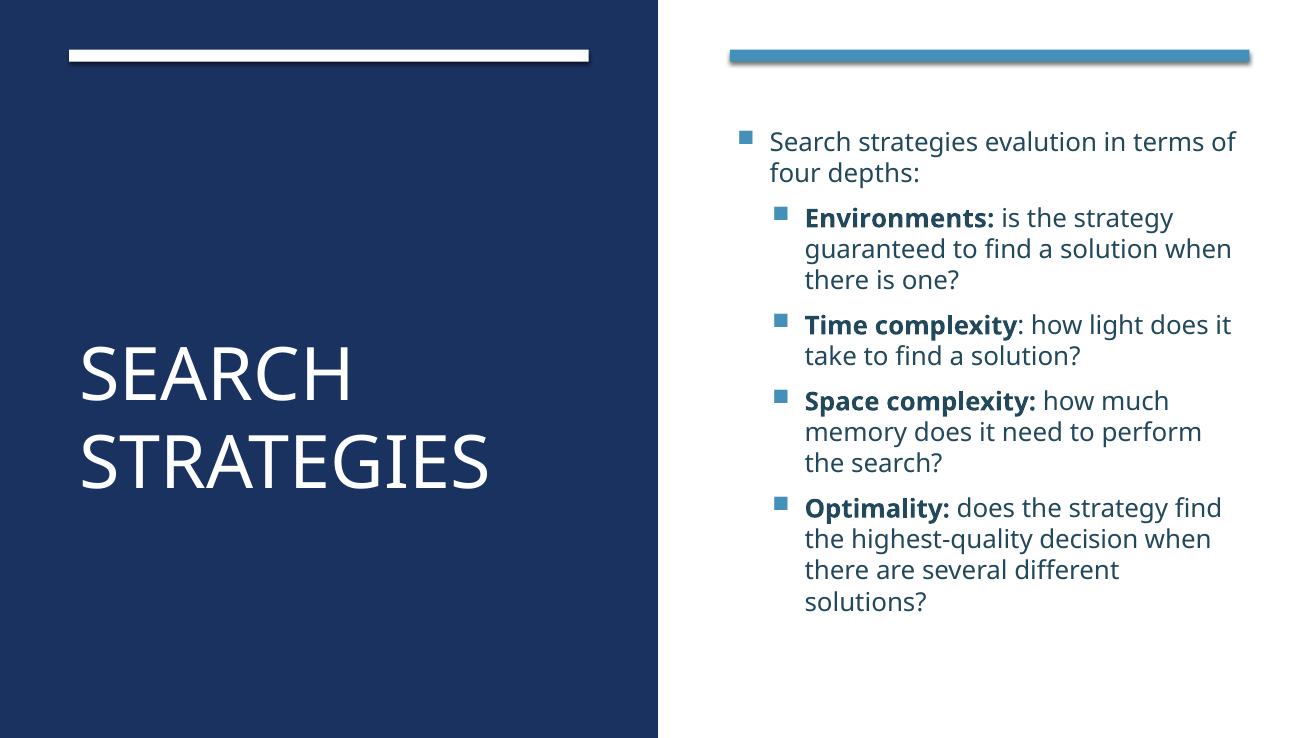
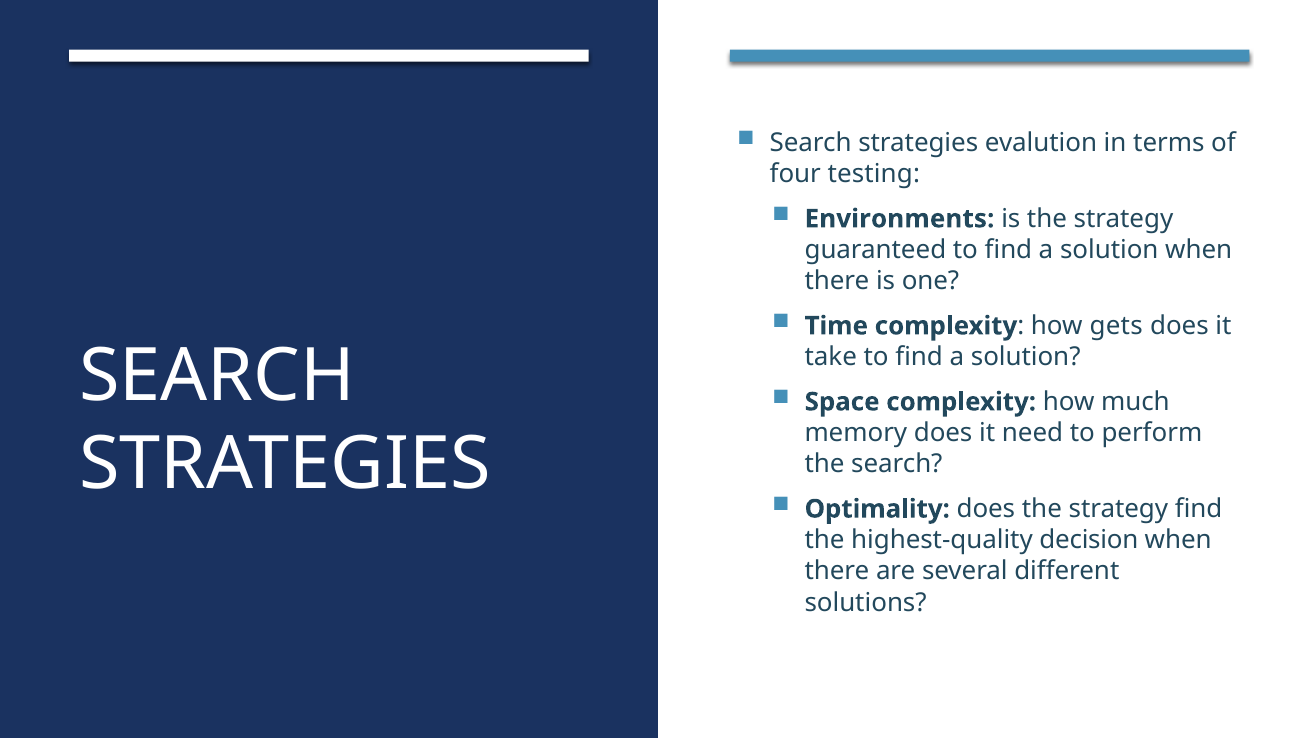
depths: depths -> testing
light: light -> gets
